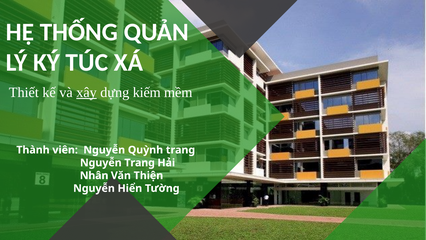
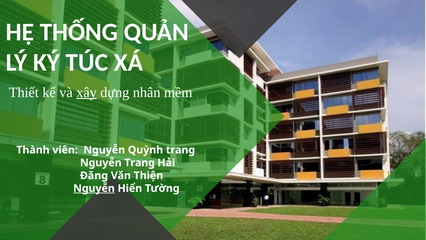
kiếm: kiếm -> nhân
Nhân: Nhân -> Đăng
Nguyễn at (94, 188) underline: none -> present
